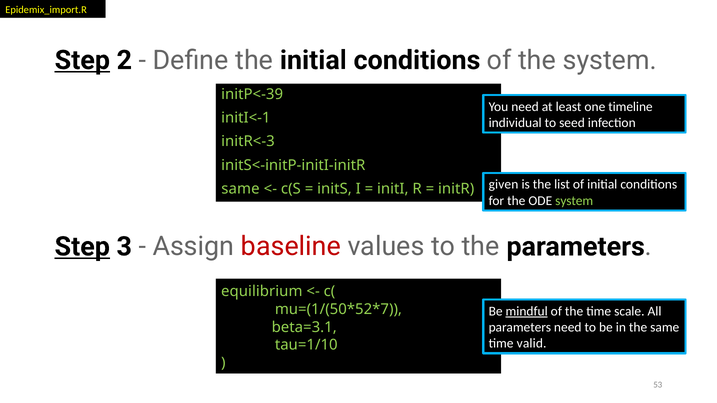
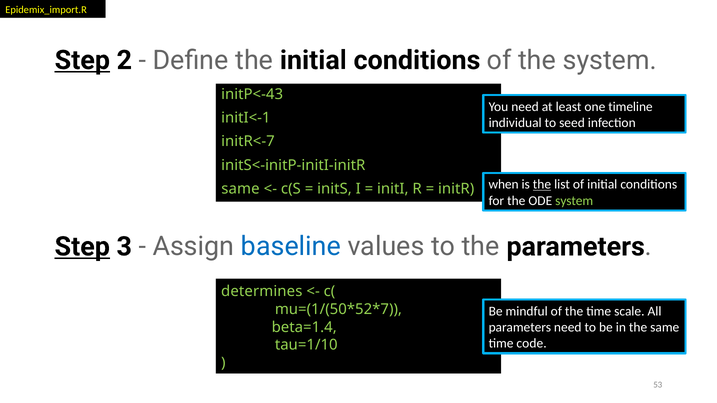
initP<-39: initP<-39 -> initP<-43
initR<-3: initR<-3 -> initR<-7
given: given -> when
the at (542, 185) underline: none -> present
baseline colour: red -> blue
equilibrium: equilibrium -> determines
mindful underline: present -> none
beta=3.1: beta=3.1 -> beta=1.4
valid: valid -> code
